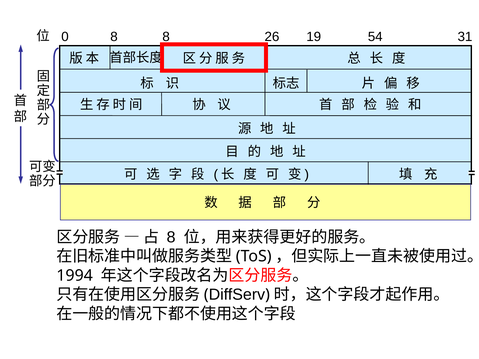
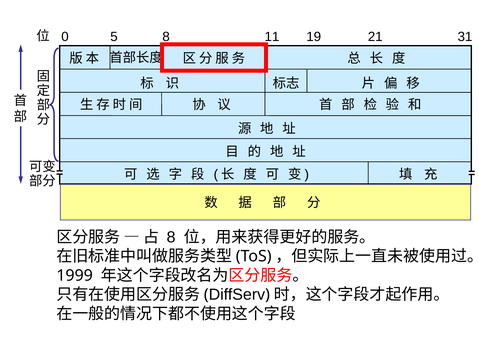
0 8: 8 -> 5
26: 26 -> 11
54: 54 -> 21
1994: 1994 -> 1999
